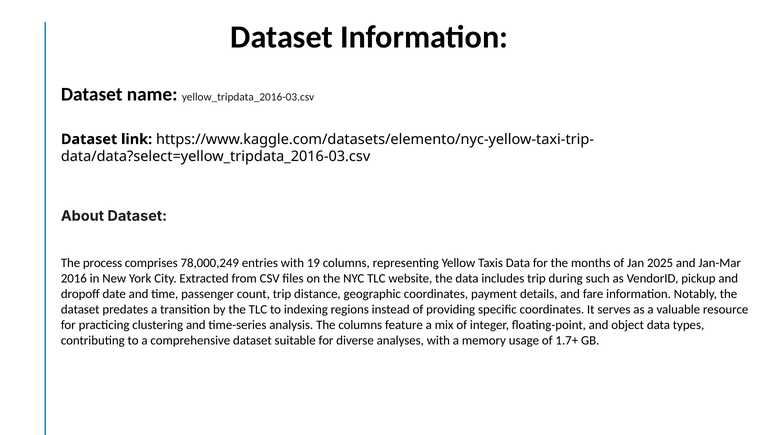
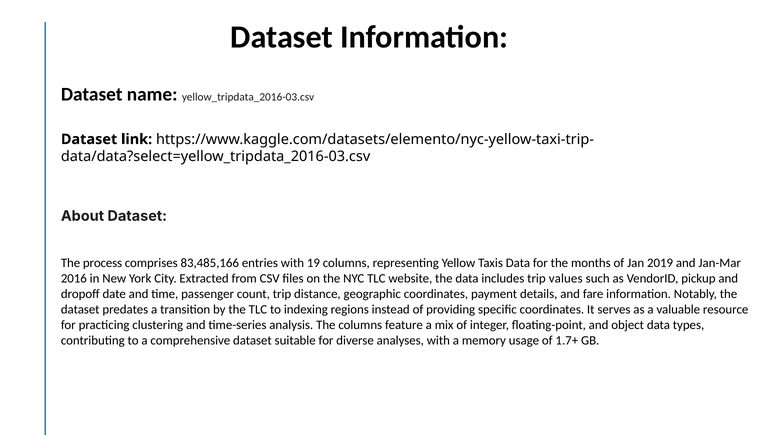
78,000,249: 78,000,249 -> 83,485,166
2025: 2025 -> 2019
during: during -> values
